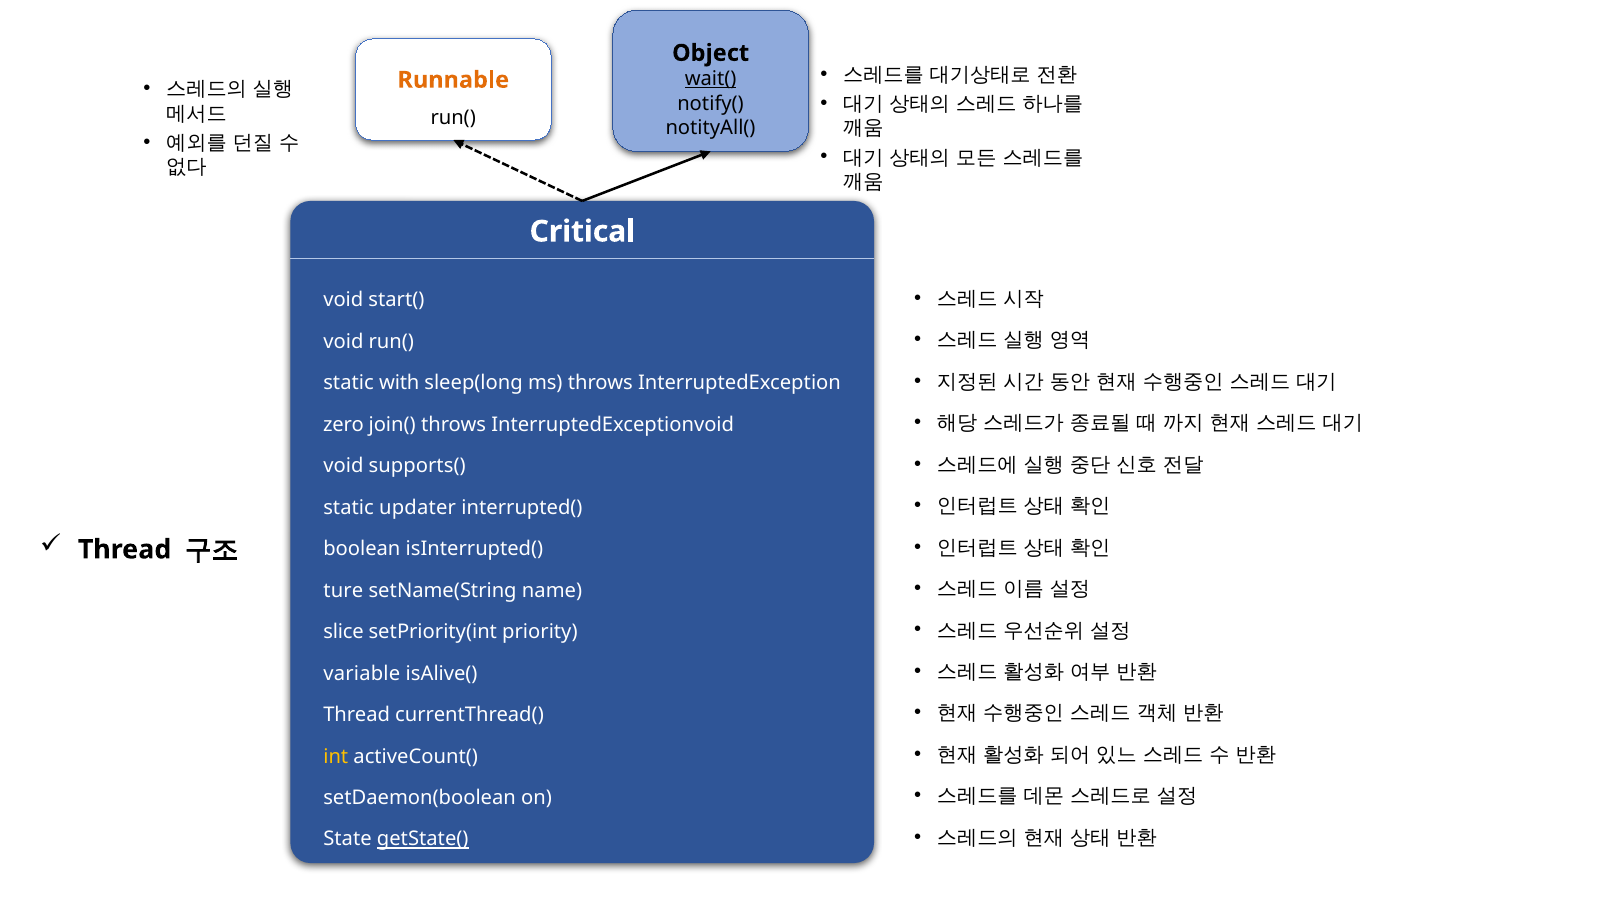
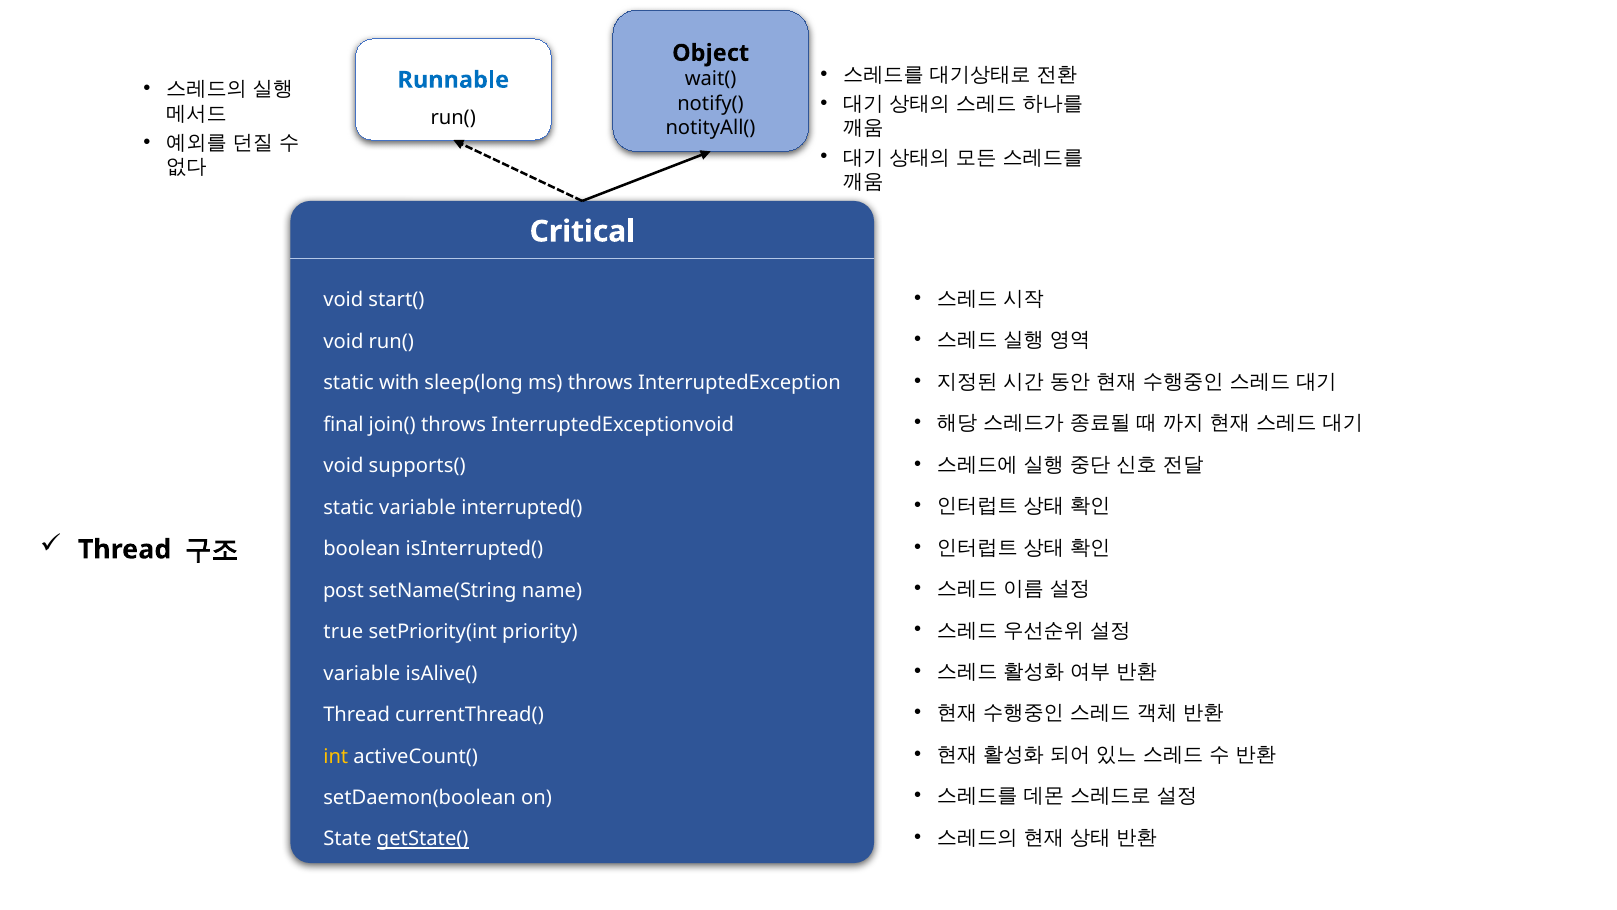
wait( underline: present -> none
Runnable colour: orange -> blue
zero: zero -> final
static updater: updater -> variable
ture: ture -> post
slice: slice -> true
